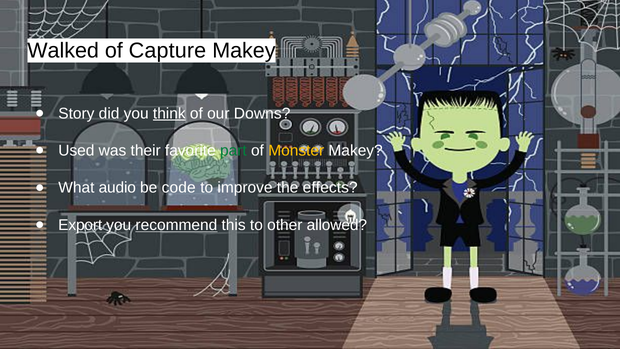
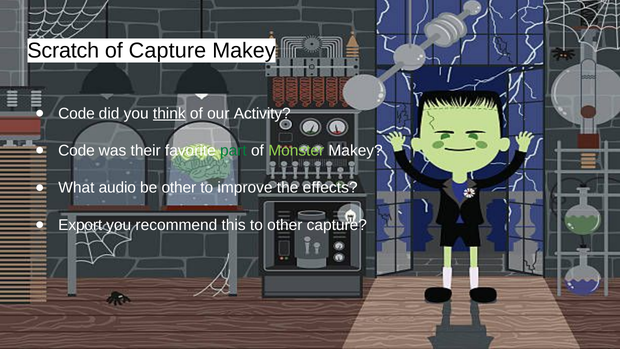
Walked: Walked -> Scratch
Story at (76, 113): Story -> Code
Downs: Downs -> Activity
Used at (76, 151): Used -> Code
Monster colour: yellow -> light green
be code: code -> other
recommend underline: present -> none
other allowed: allowed -> capture
